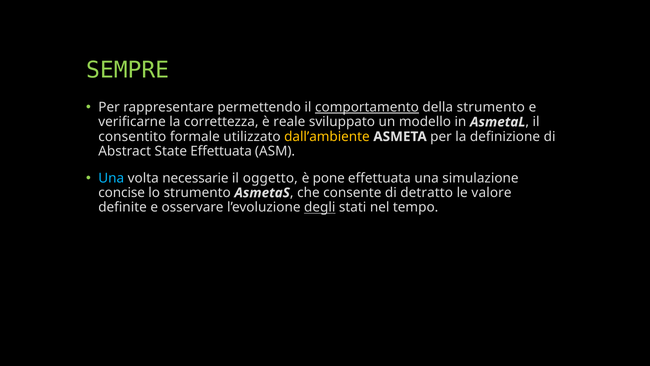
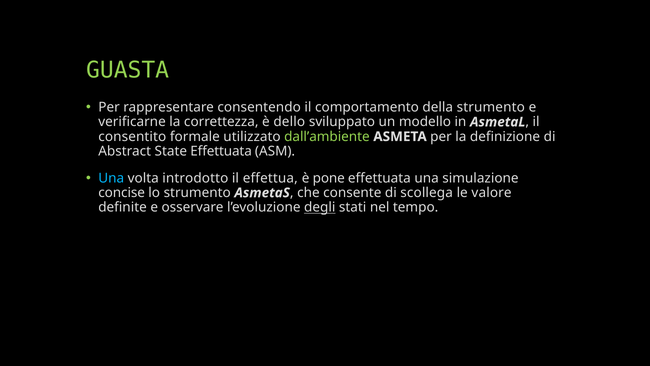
SEMPRE: SEMPRE -> GUASTA
permettendo: permettendo -> consentendo
comportamento underline: present -> none
reale: reale -> dello
dall’ambiente colour: yellow -> light green
necessarie: necessarie -> introdotto
oggetto: oggetto -> effettua
detratto: detratto -> scollega
